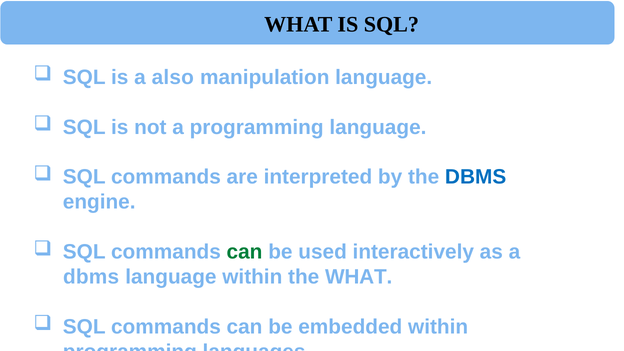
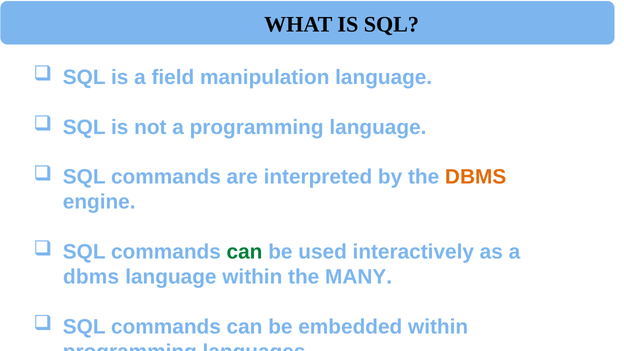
also: also -> field
DBMS at (476, 177) colour: blue -> orange
the WHAT: WHAT -> MANY
